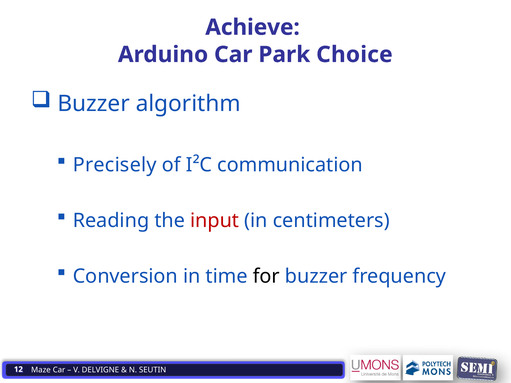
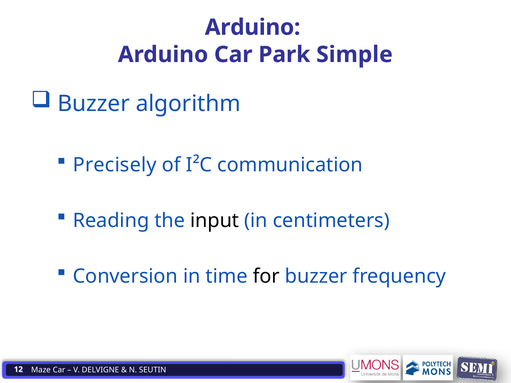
Achieve at (253, 27): Achieve -> Arduino
Choice: Choice -> Simple
input colour: red -> black
